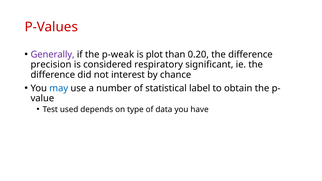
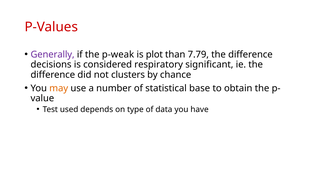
0.20: 0.20 -> 7.79
precision: precision -> decisions
interest: interest -> clusters
may colour: blue -> orange
label: label -> base
